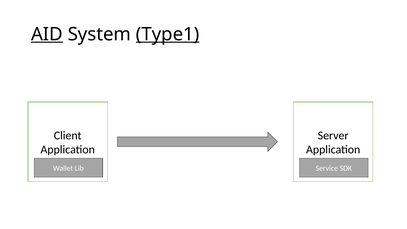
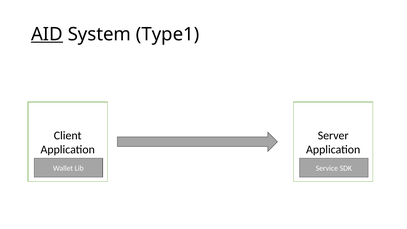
Type1 underline: present -> none
